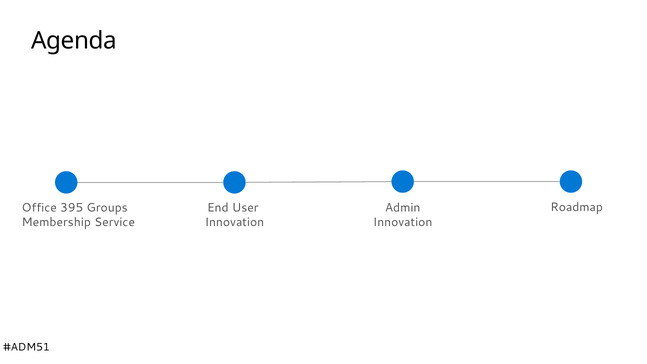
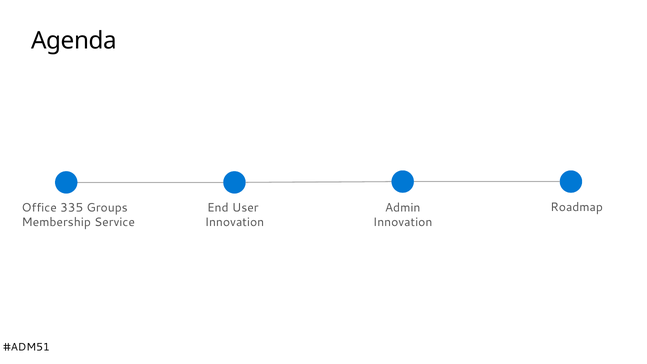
395: 395 -> 335
